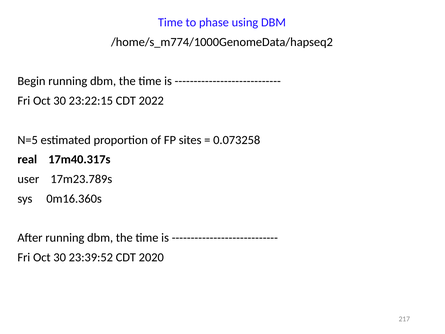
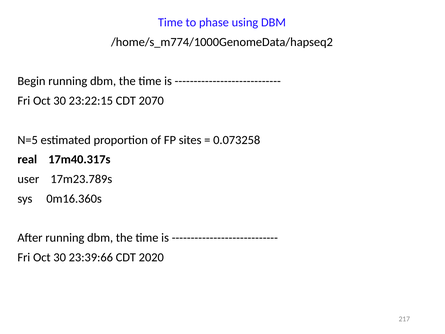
2022: 2022 -> 2070
23:39:52: 23:39:52 -> 23:39:66
